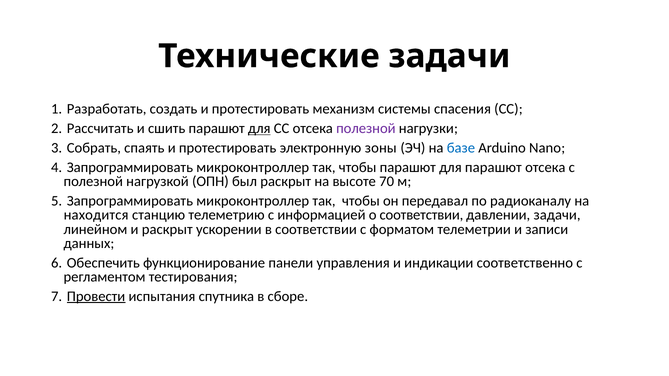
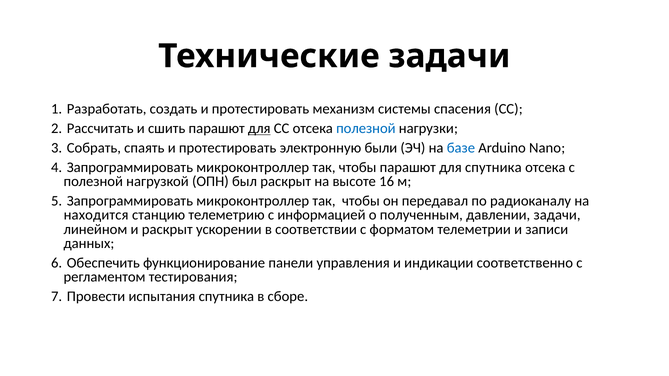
полезной at (366, 129) colour: purple -> blue
зоны: зоны -> были
для парашют: парашют -> спутника
70: 70 -> 16
о соответствии: соответствии -> полученным
Провести underline: present -> none
